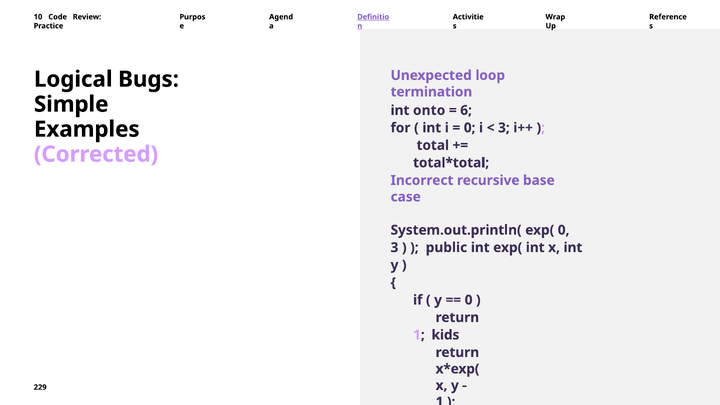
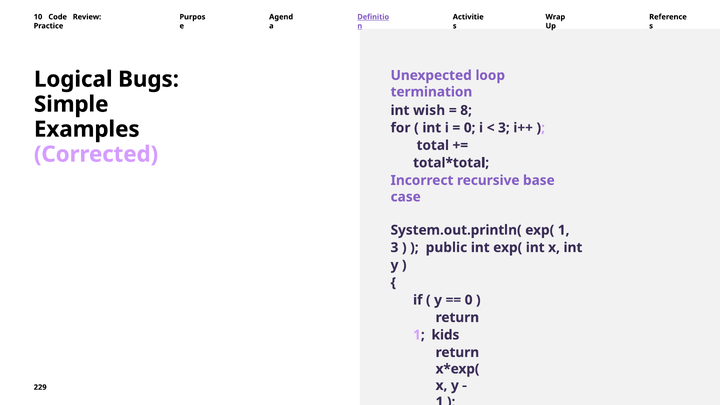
onto: onto -> wish
6: 6 -> 8
exp( 0: 0 -> 1
